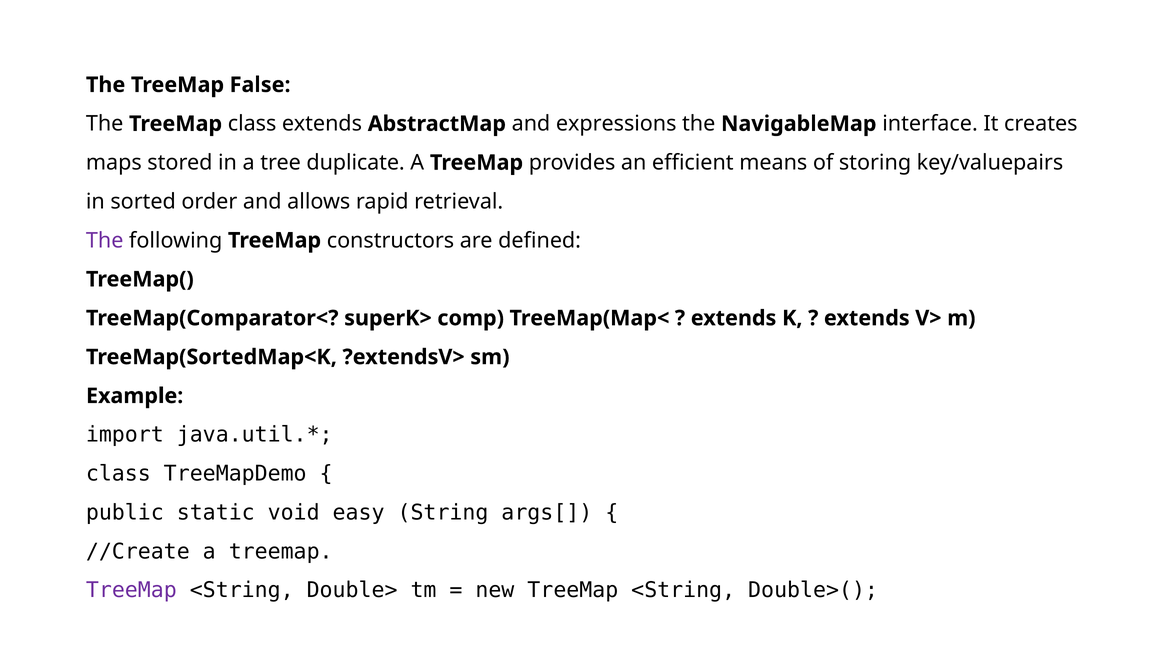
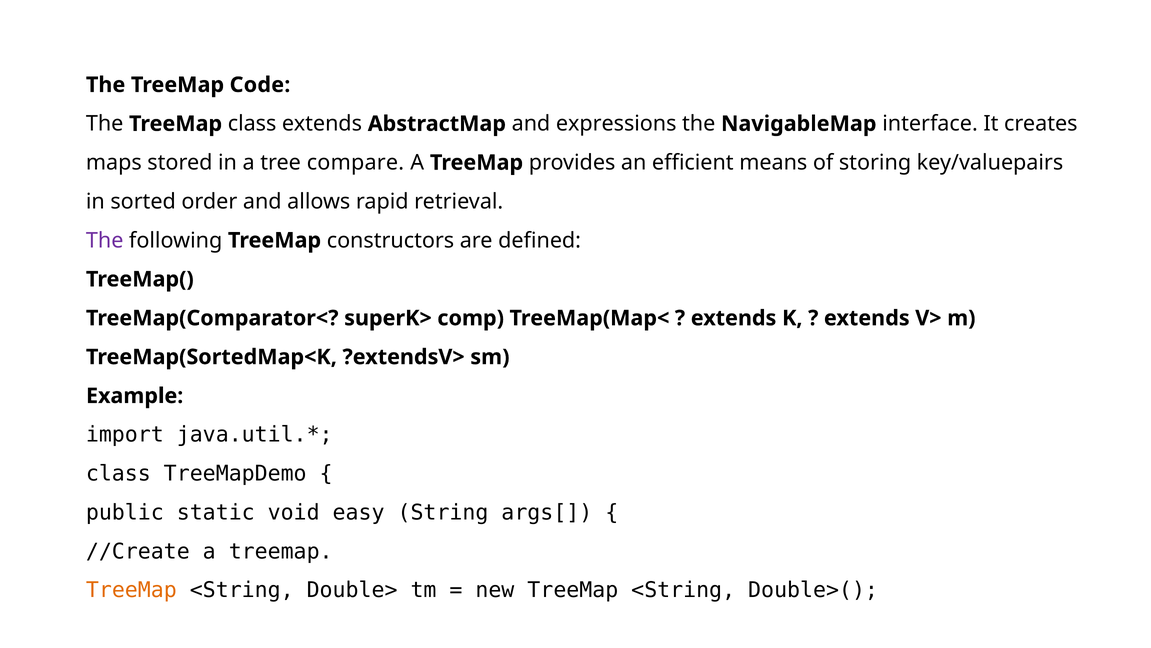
False: False -> Code
duplicate: duplicate -> compare
TreeMap at (131, 590) colour: purple -> orange
